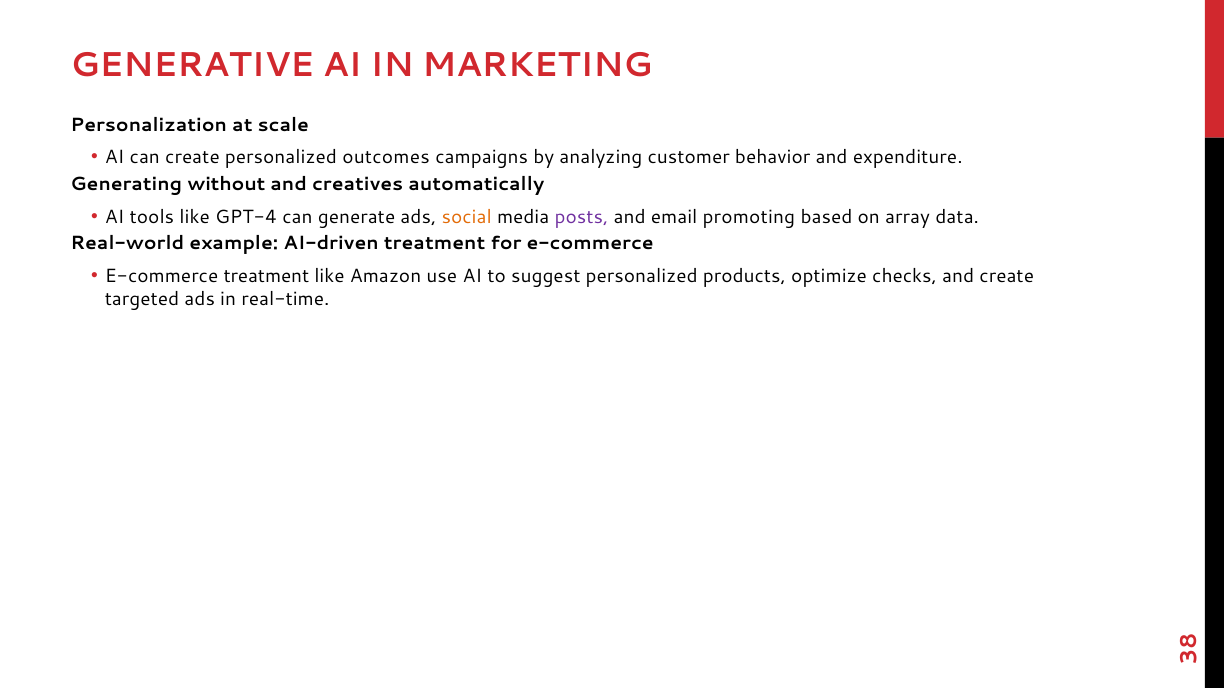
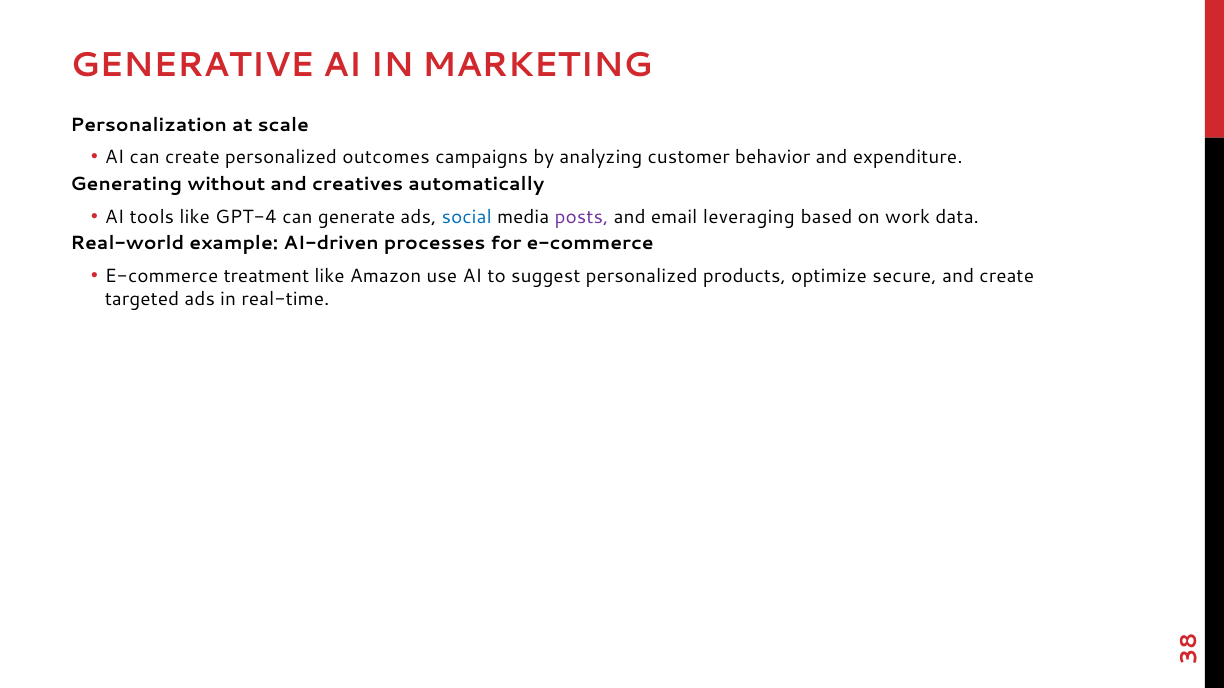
social colour: orange -> blue
promoting: promoting -> leveraging
array: array -> work
AI-driven treatment: treatment -> processes
checks: checks -> secure
